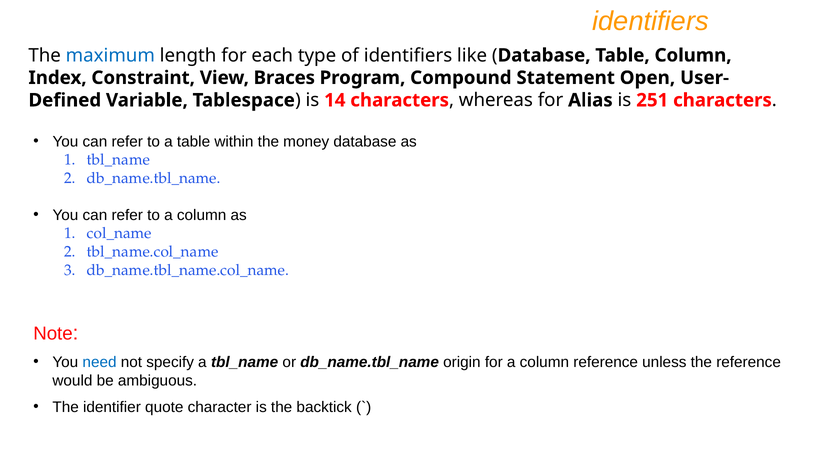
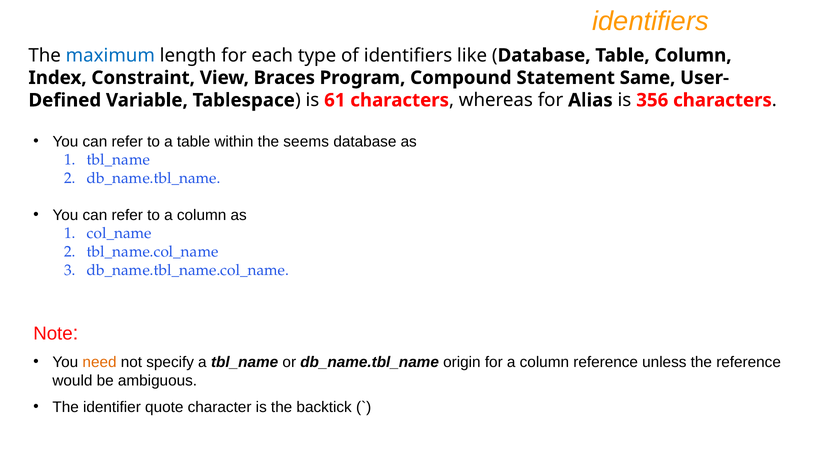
Open: Open -> Same
14: 14 -> 61
251: 251 -> 356
money: money -> seems
need colour: blue -> orange
